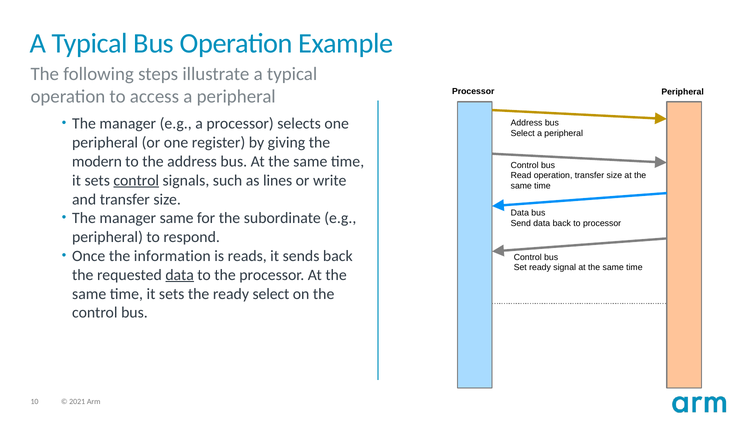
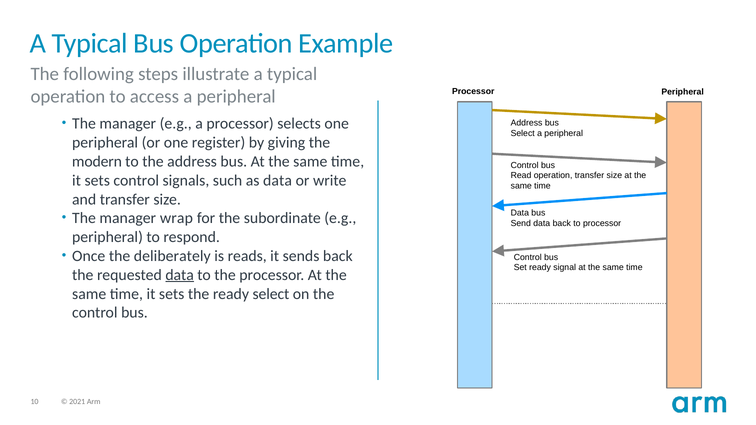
control at (136, 181) underline: present -> none
as lines: lines -> data
manager same: same -> wrap
information: information -> deliberately
